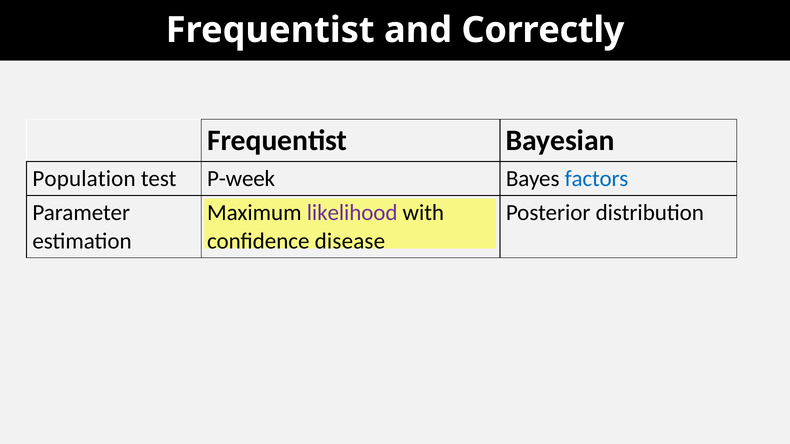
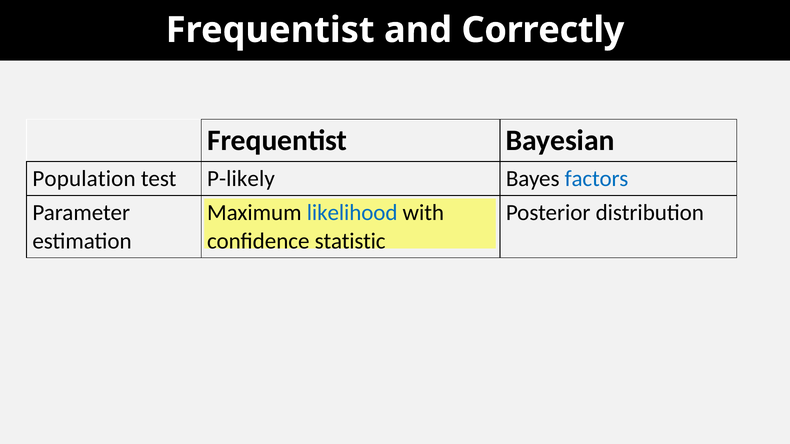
P-week: P-week -> P-likely
likelihood colour: purple -> blue
disease: disease -> statistic
